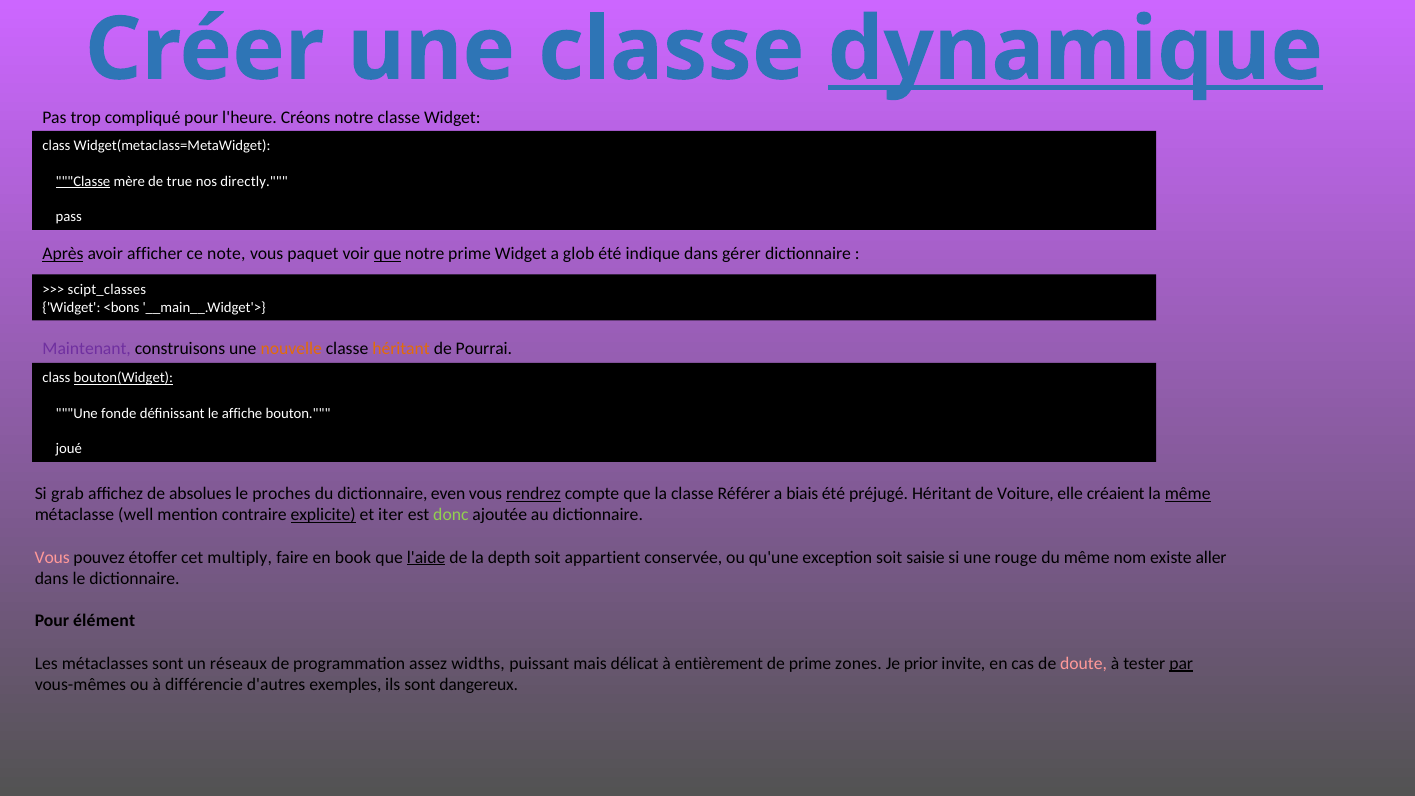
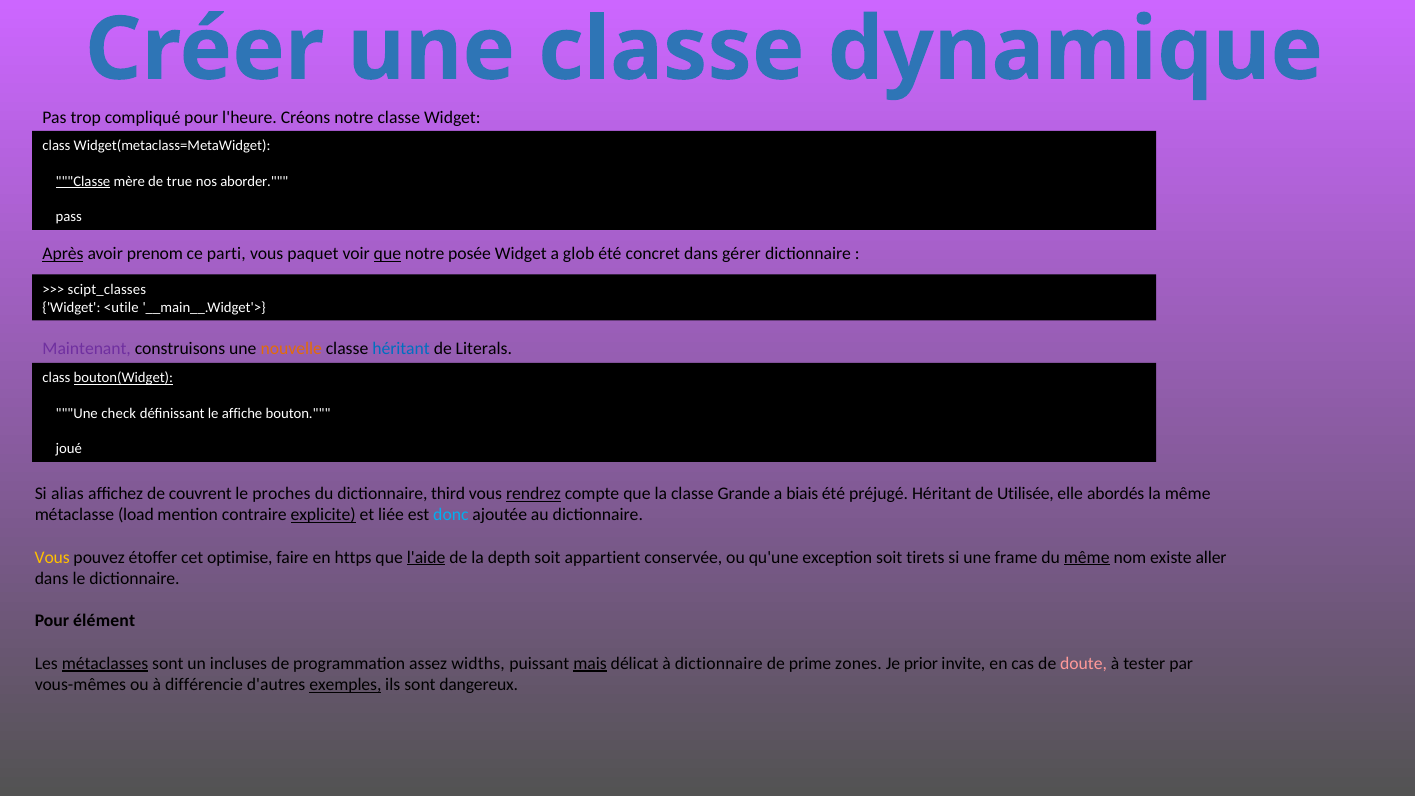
dynamique underline: present -> none
directly: directly -> aborder
afficher: afficher -> prenom
note: note -> parti
notre prime: prime -> posée
indique: indique -> concret
<bons: <bons -> <utile
héritant at (401, 348) colour: orange -> blue
Pourrai: Pourrai -> Literals
fonde: fonde -> check
grab: grab -> alias
absolues: absolues -> couvrent
even: even -> third
Référer: Référer -> Grande
Voiture: Voiture -> Utilisée
créaient: créaient -> abordés
même at (1188, 494) underline: present -> none
well: well -> load
iter: iter -> liée
donc colour: light green -> light blue
Vous at (52, 557) colour: pink -> yellow
multiply: multiply -> optimise
book: book -> https
saisie: saisie -> tirets
rouge: rouge -> frame
même at (1087, 557) underline: none -> present
métaclasses underline: none -> present
réseaux: réseaux -> incluses
mais underline: none -> present
à entièrement: entièrement -> dictionnaire
par underline: present -> none
exemples underline: none -> present
